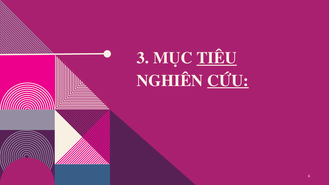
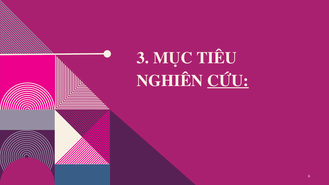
TIÊU underline: present -> none
